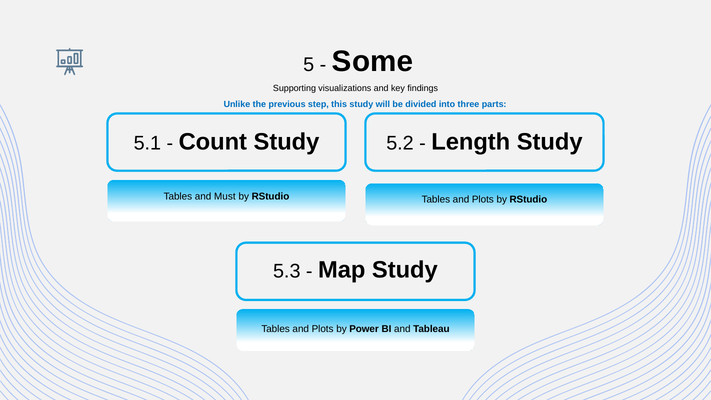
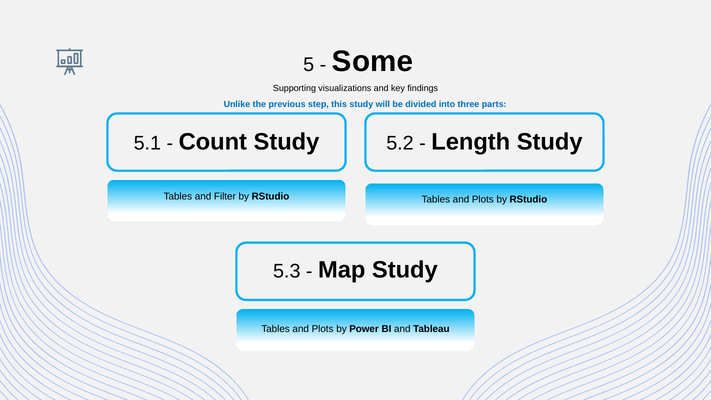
Must: Must -> Filter
